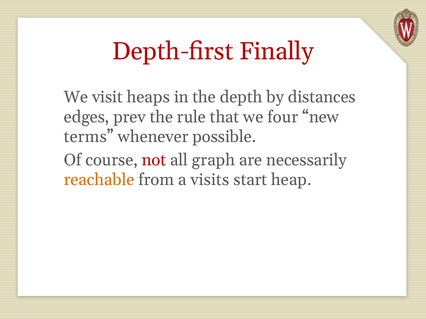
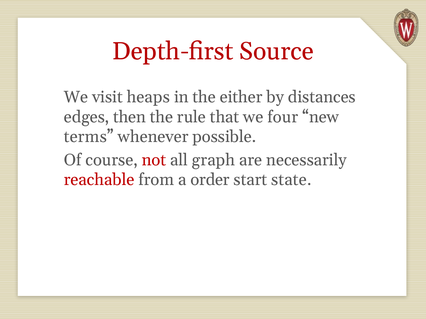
Finally: Finally -> Source
depth: depth -> either
prev: prev -> then
reachable colour: orange -> red
visits: visits -> order
heap: heap -> state
